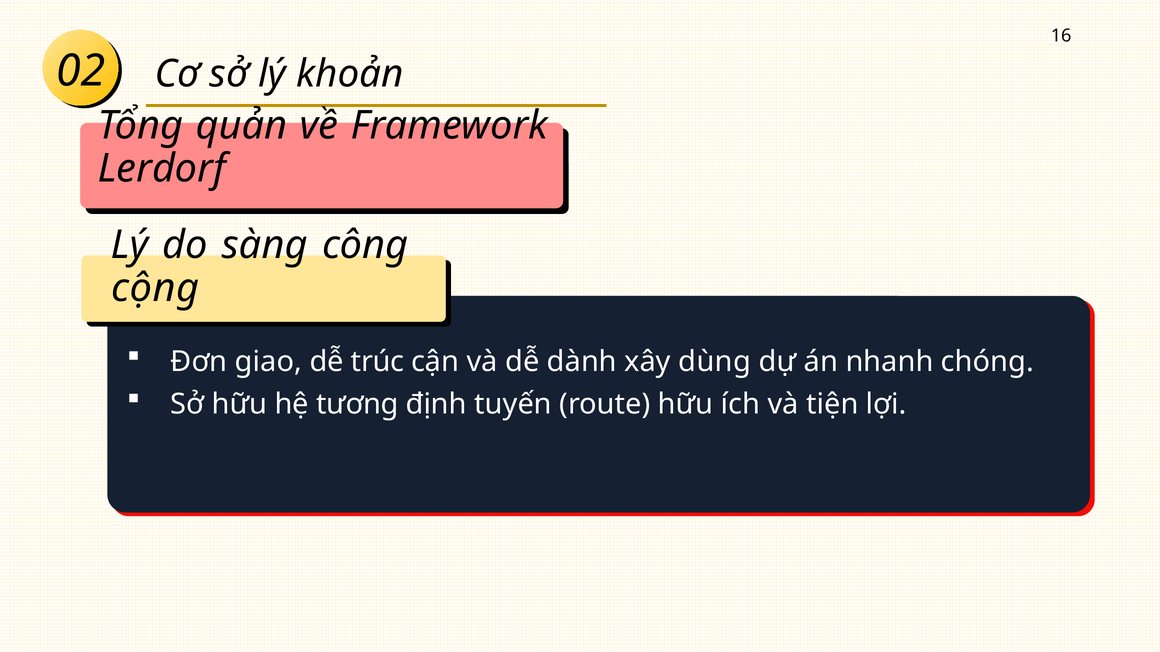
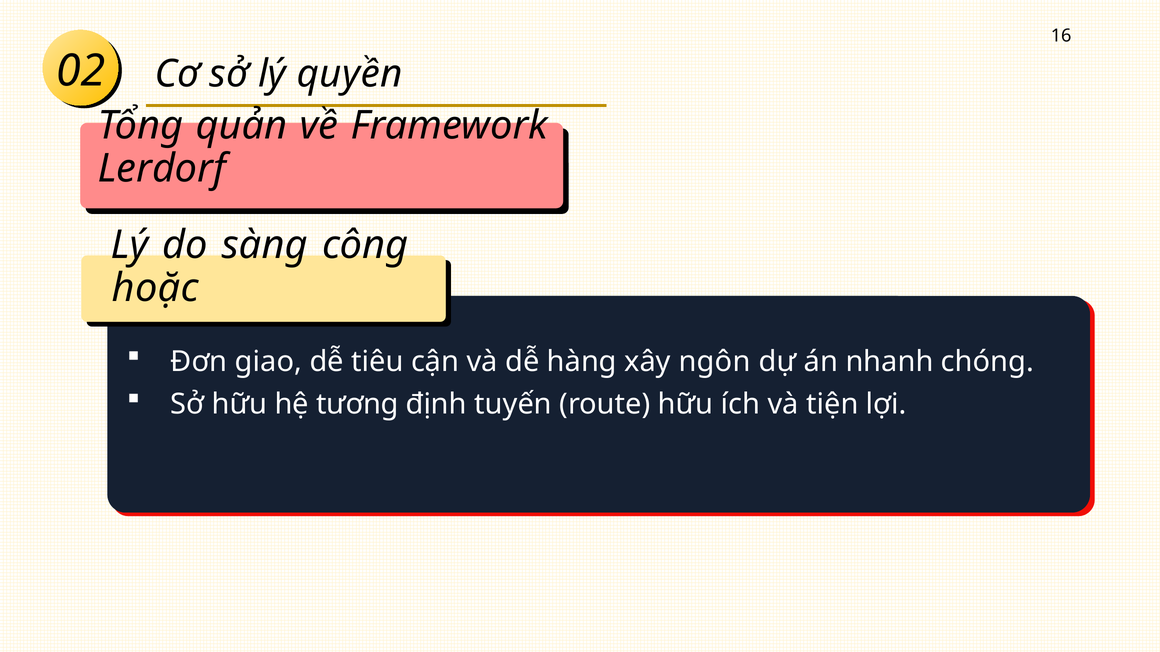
khoản: khoản -> quyền
cộng: cộng -> hoặc
trúc: trúc -> tiêu
dành: dành -> hàng
dùng: dùng -> ngôn
